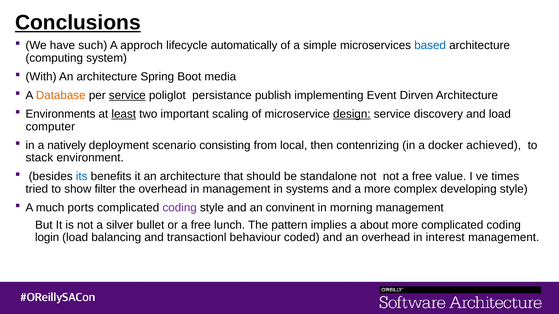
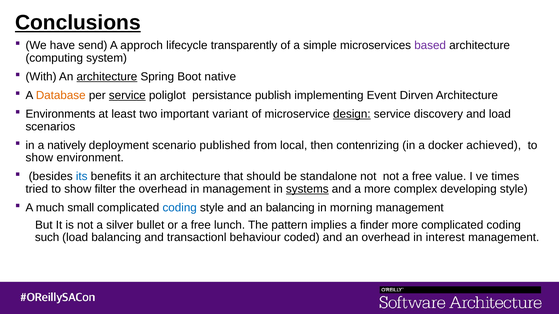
such: such -> send
automatically: automatically -> transparently
based colour: blue -> purple
architecture at (107, 77) underline: none -> present
media: media -> native
least underline: present -> none
scaling: scaling -> variant
computer: computer -> scenarios
consisting: consisting -> published
stack at (39, 158): stack -> show
systems underline: none -> present
ports: ports -> small
coding at (180, 208) colour: purple -> blue
an convinent: convinent -> balancing
about: about -> finder
login: login -> such
